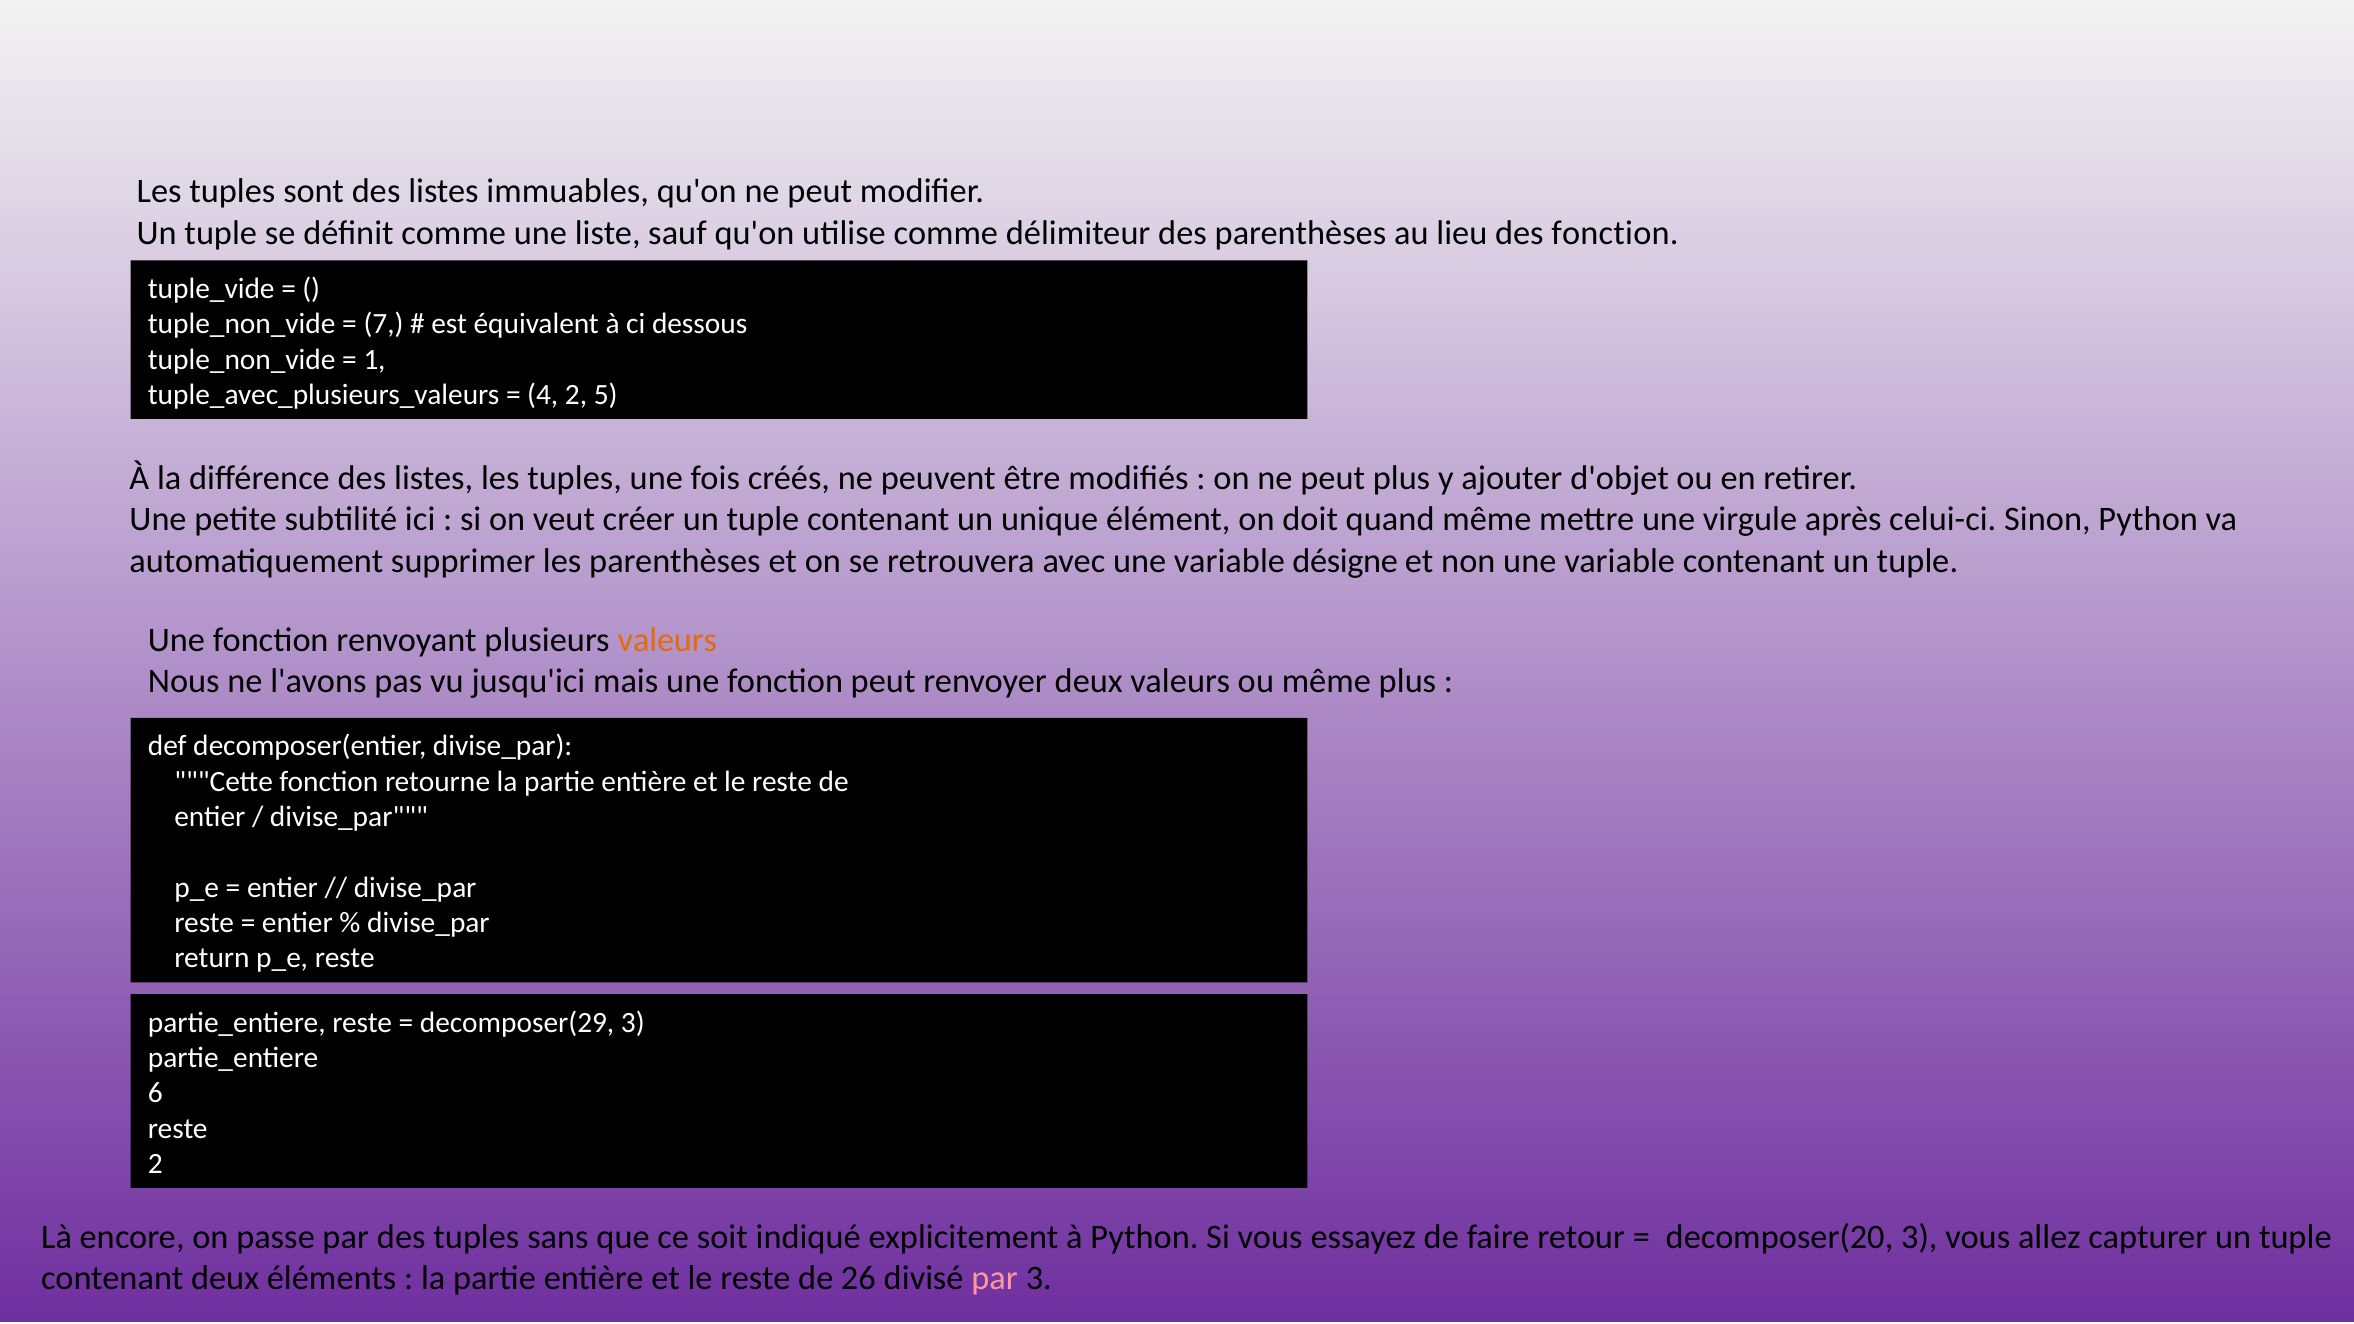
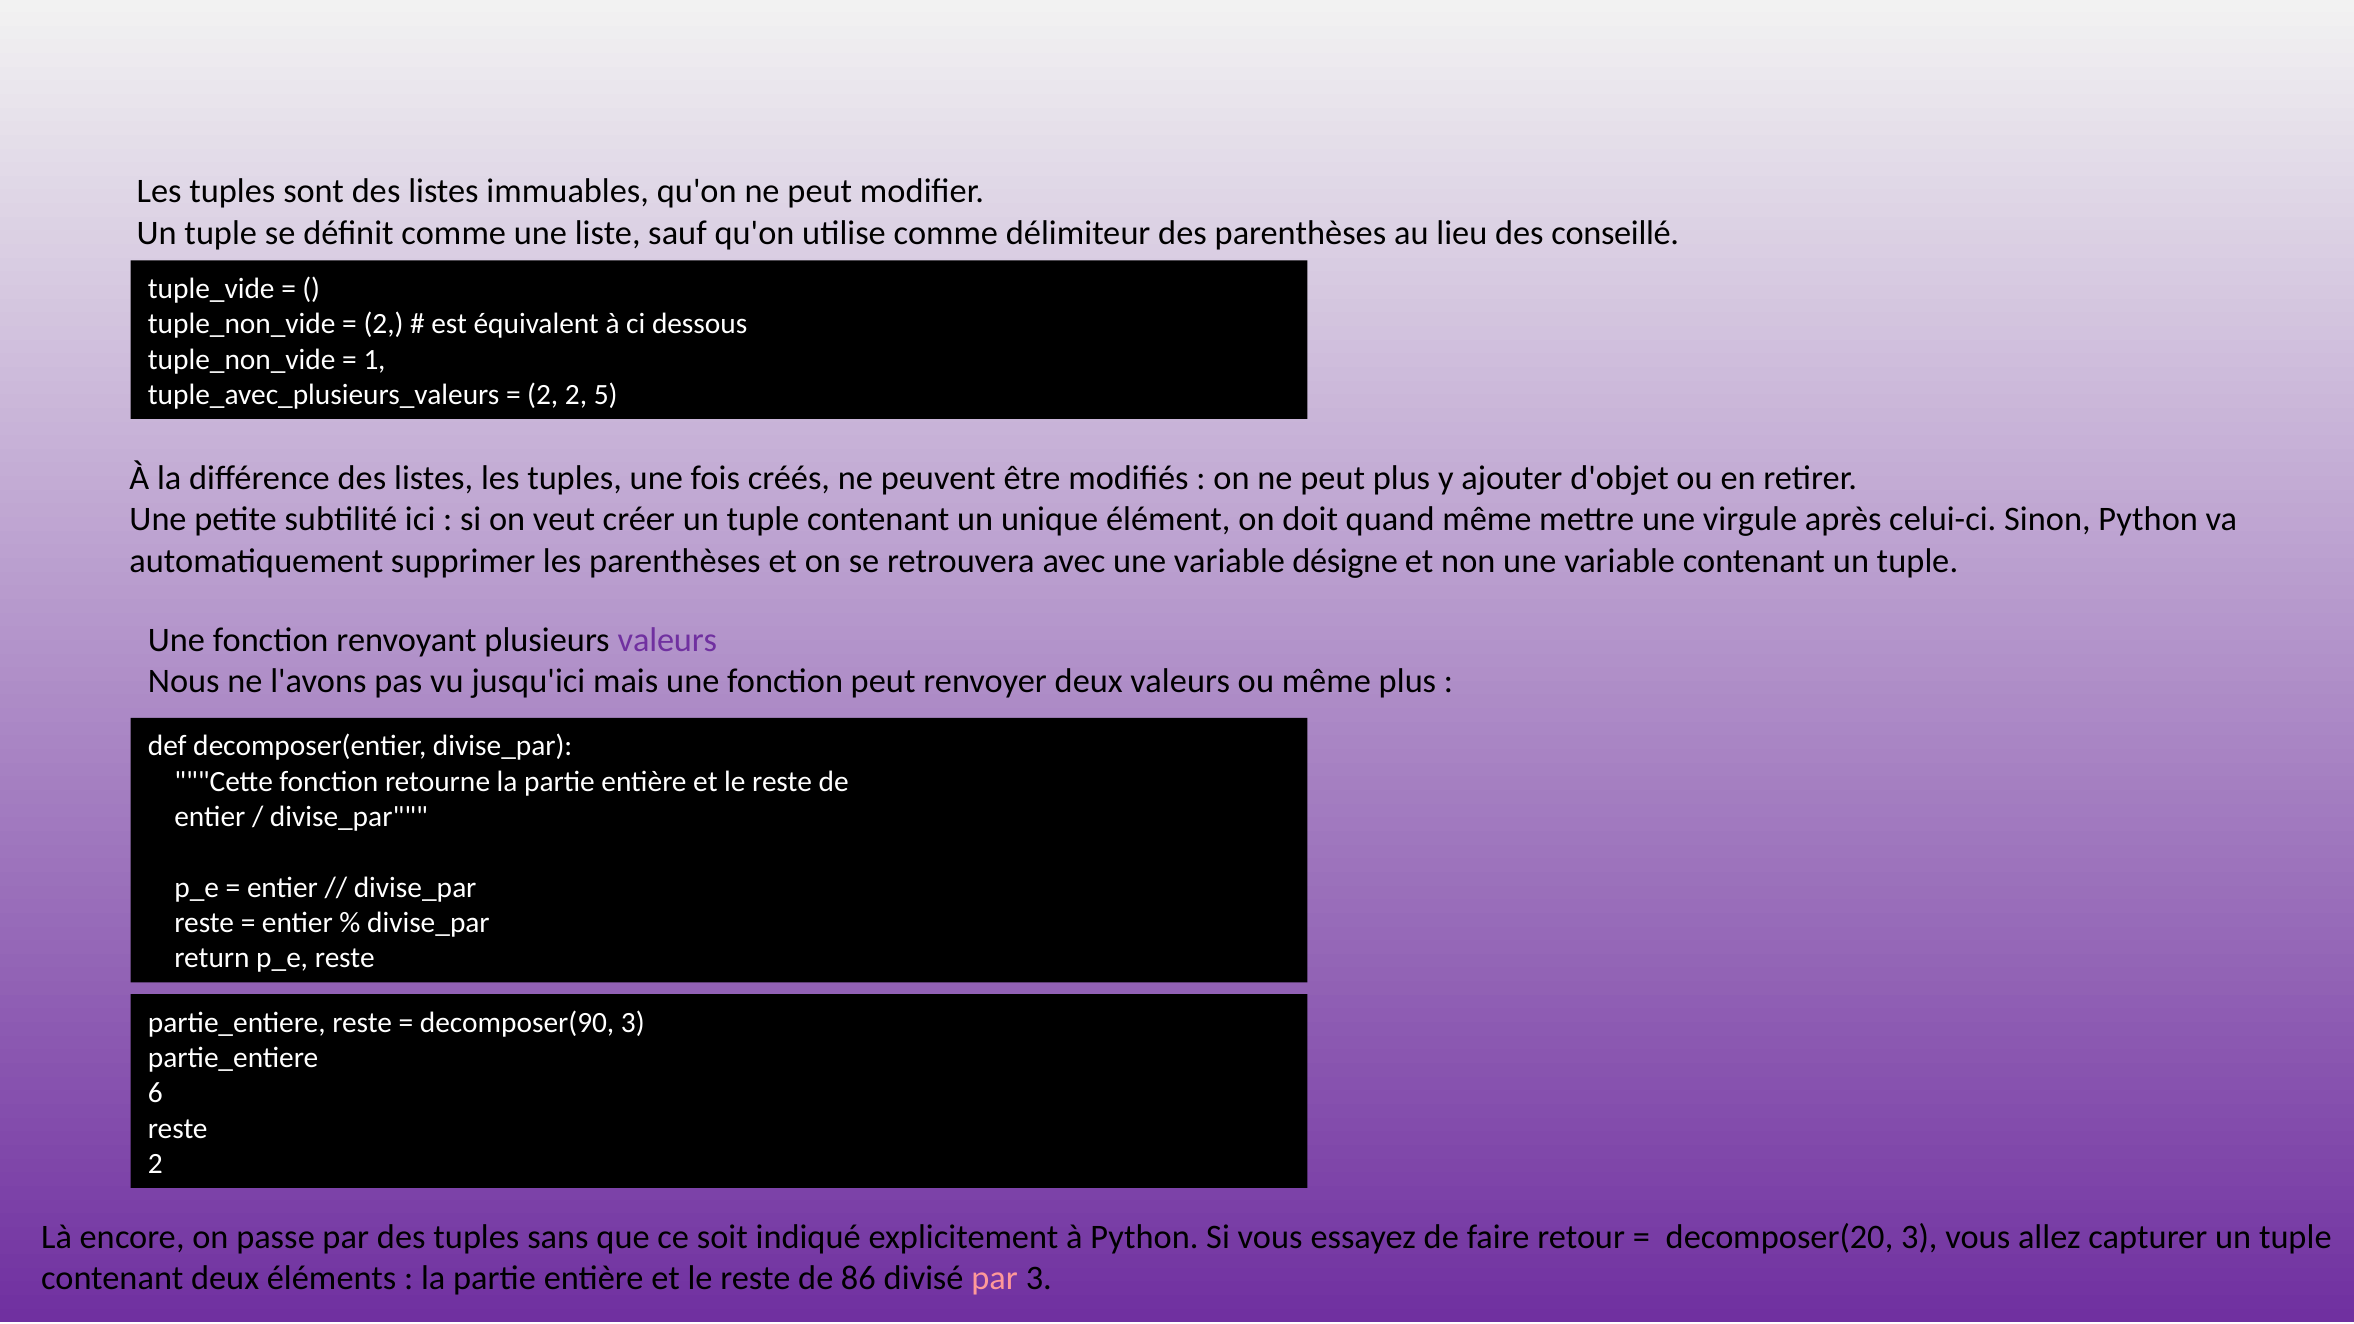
des fonction: fonction -> conseillé
7 at (384, 324): 7 -> 2
4 at (543, 395): 4 -> 2
valeurs at (667, 640) colour: orange -> purple
decomposer(29: decomposer(29 -> decomposer(90
26: 26 -> 86
